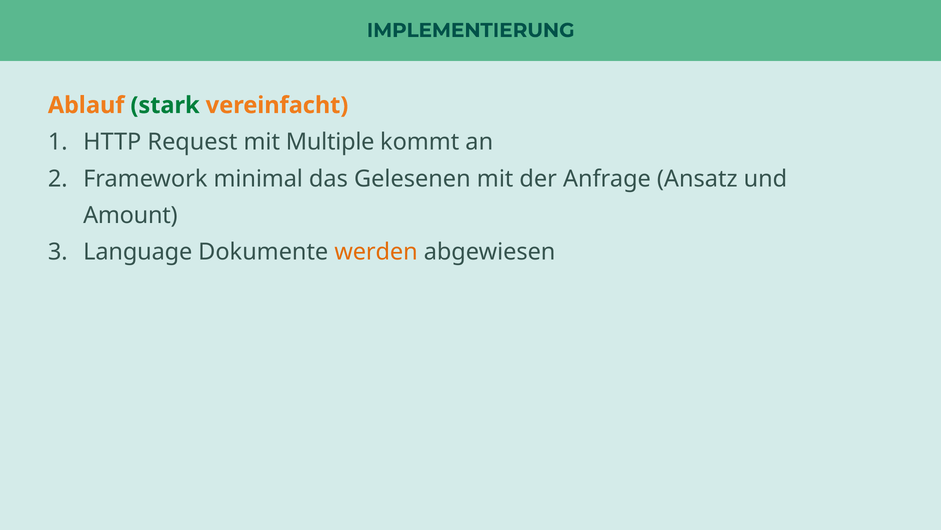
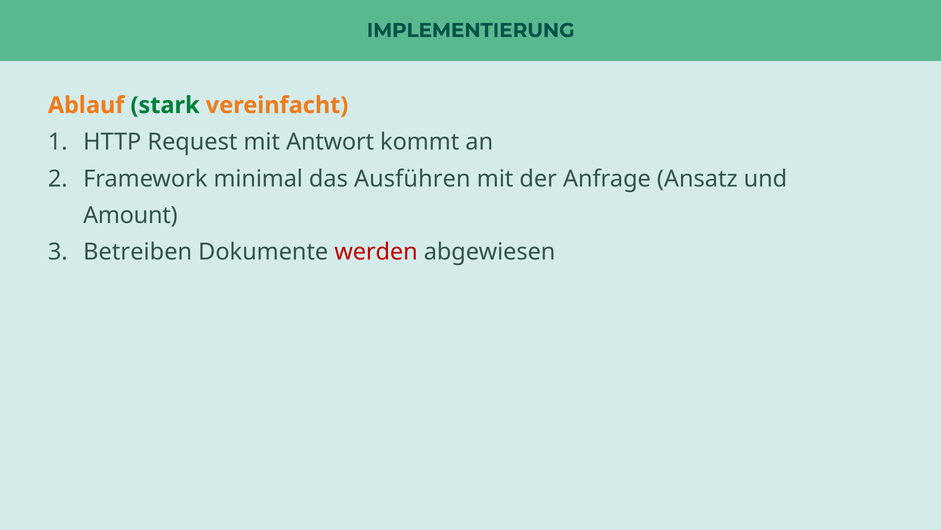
Multiple: Multiple -> Antwort
Gelesenen: Gelesenen -> Ausführen
Language: Language -> Betreiben
werden colour: orange -> red
